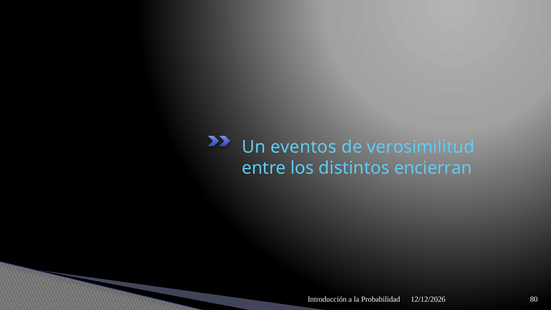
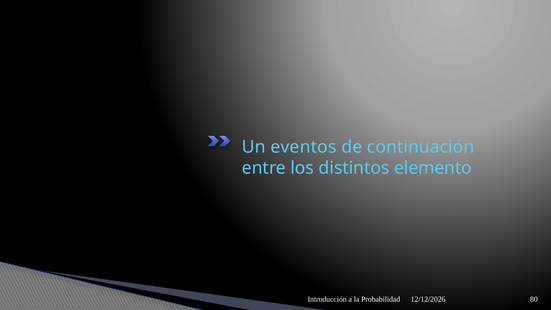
verosimilitud: verosimilitud -> continuación
encierran: encierran -> elemento
